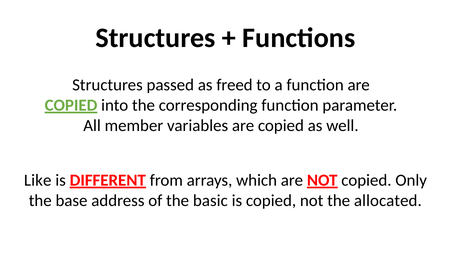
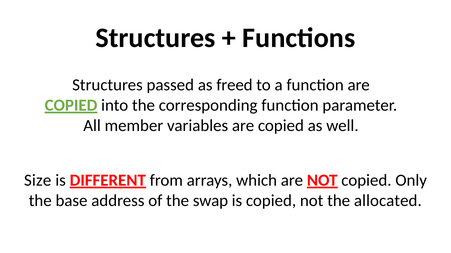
Like: Like -> Size
basic: basic -> swap
